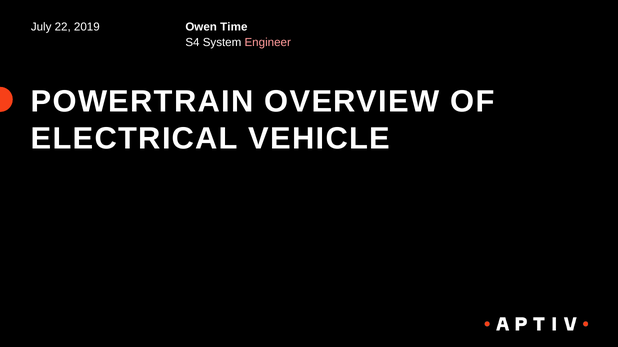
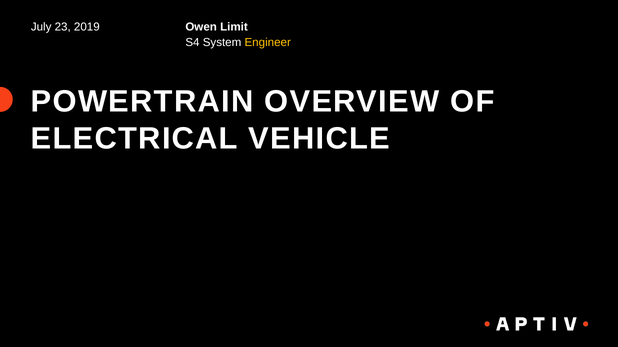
22: 22 -> 23
Time: Time -> Limit
Engineer colour: pink -> yellow
